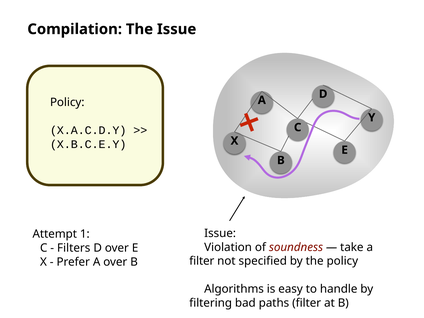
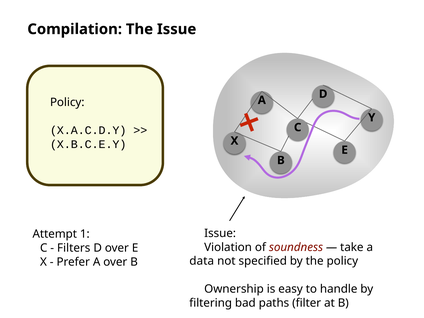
filter at (202, 261): filter -> data
Algorithms: Algorithms -> Ownership
